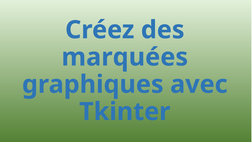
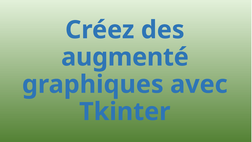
marquées: marquées -> augmenté
